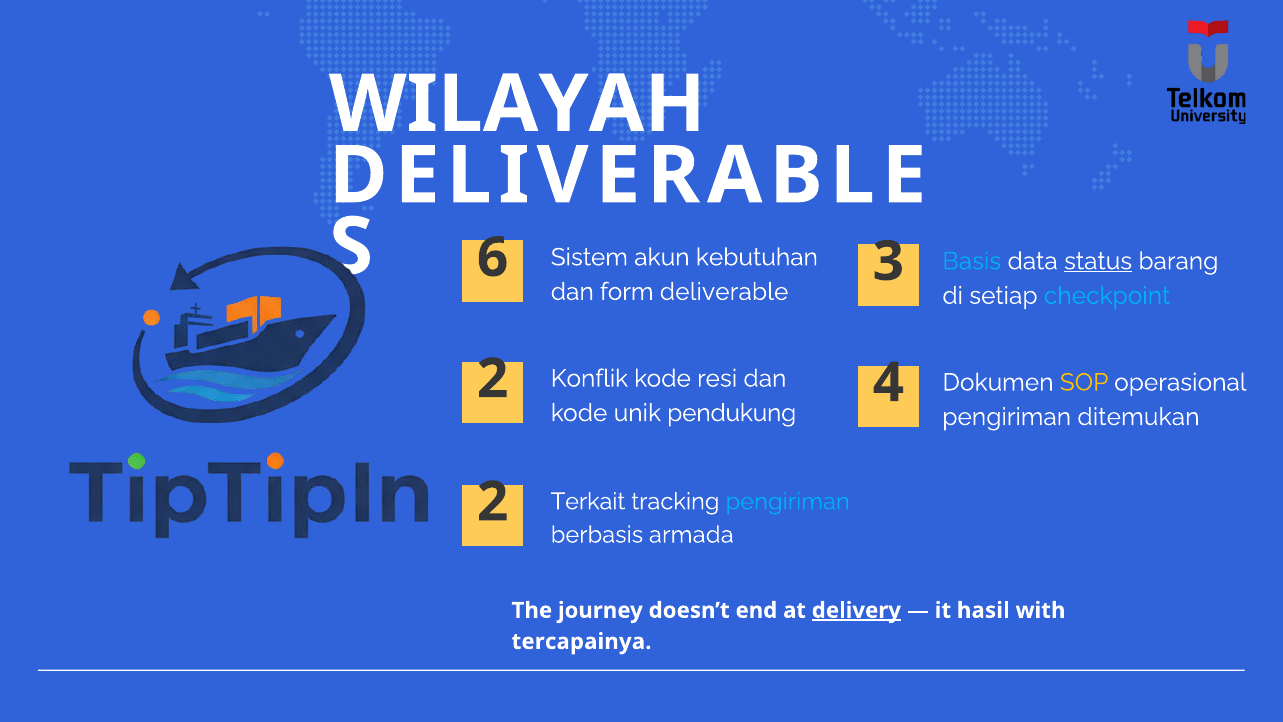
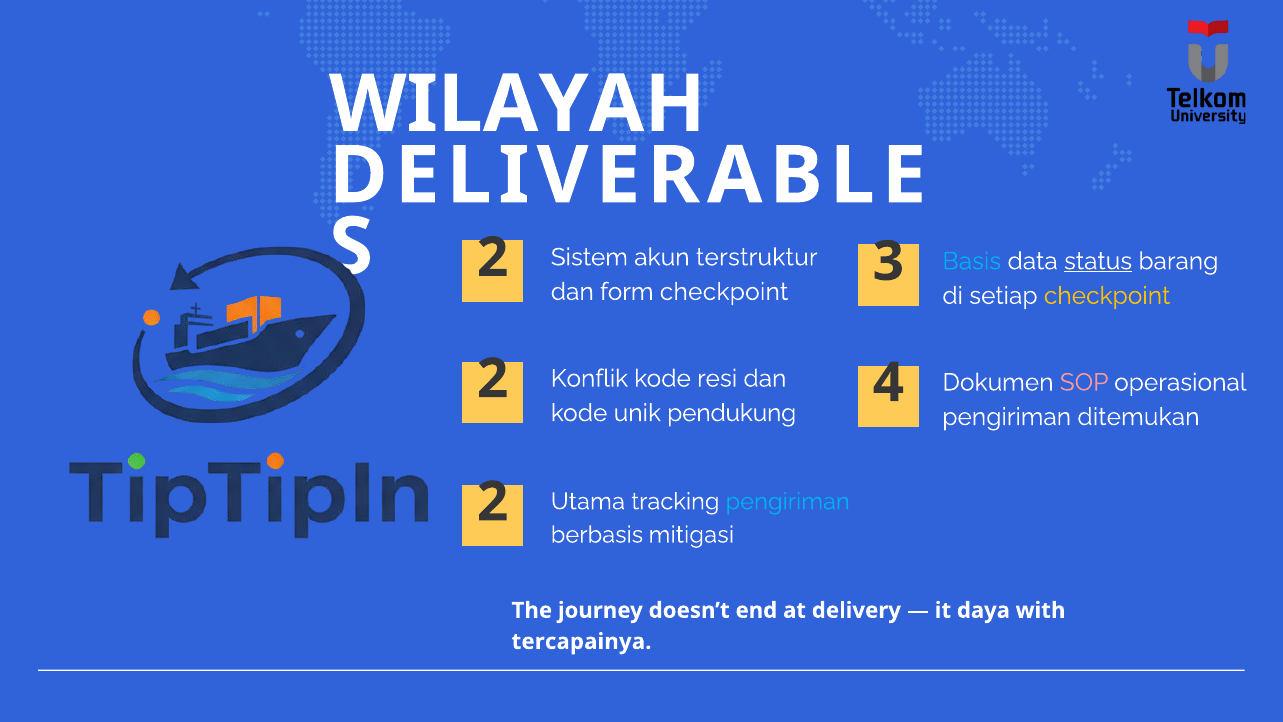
6 at (493, 258): 6 -> 2
kebutuhan: kebutuhan -> terstruktur
form deliverable: deliverable -> checkpoint
checkpoint at (1107, 296) colour: light blue -> yellow
SOP colour: yellow -> pink
Terkait: Terkait -> Utama
armada: armada -> mitigasi
delivery underline: present -> none
hasil: hasil -> daya
